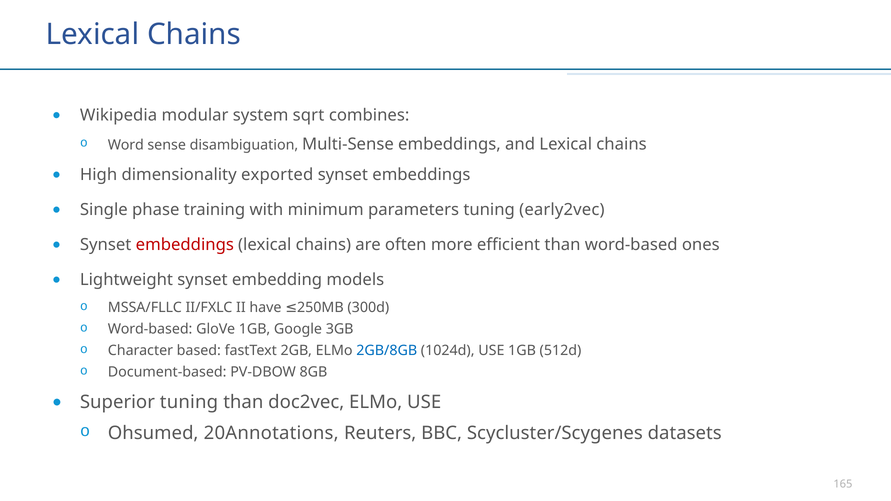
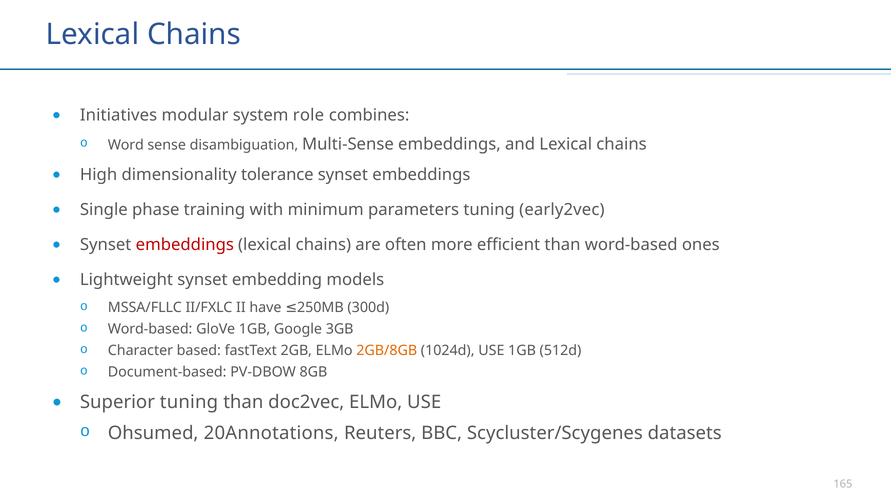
Wikipedia: Wikipedia -> Initiatives
sqrt: sqrt -> role
exported: exported -> tolerance
2GB/8GB colour: blue -> orange
